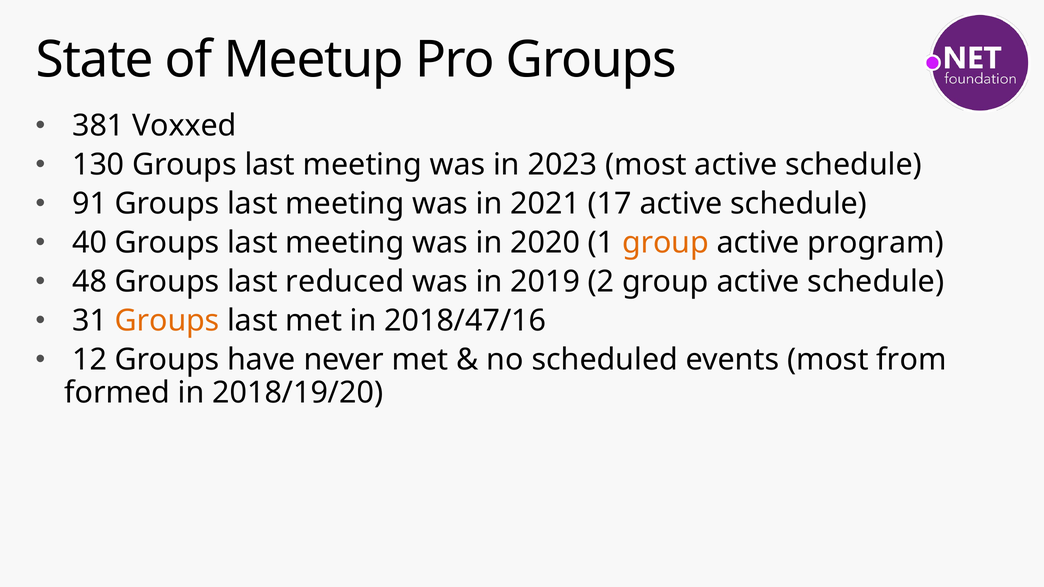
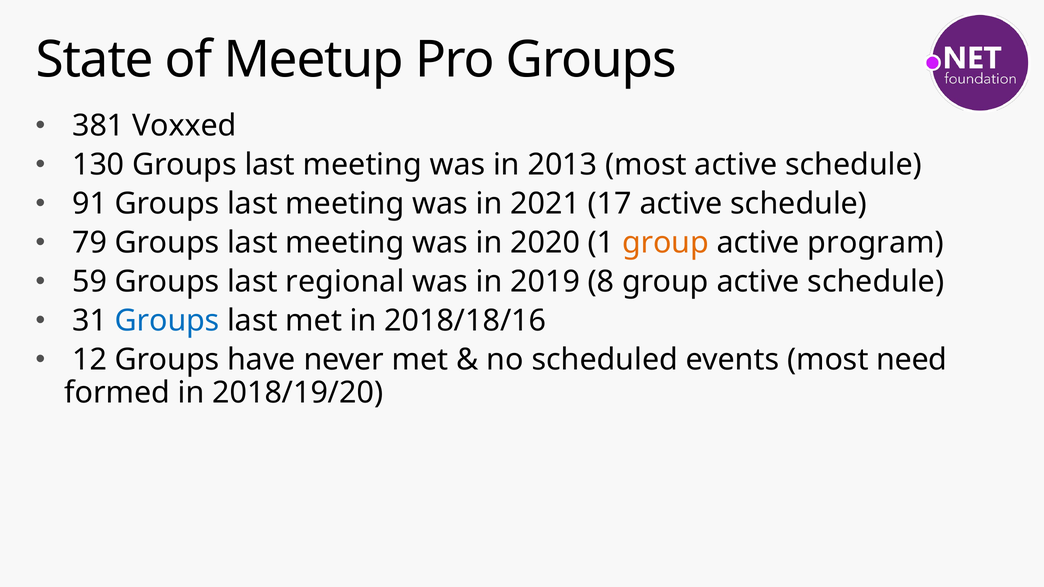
2023: 2023 -> 2013
40: 40 -> 79
48: 48 -> 59
reduced: reduced -> regional
2: 2 -> 8
Groups at (167, 321) colour: orange -> blue
2018/47/16: 2018/47/16 -> 2018/18/16
from: from -> need
